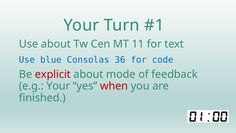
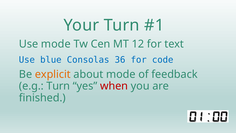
Use about: about -> mode
11: 11 -> 12
explicit colour: red -> orange
e.g Your: Your -> Turn
